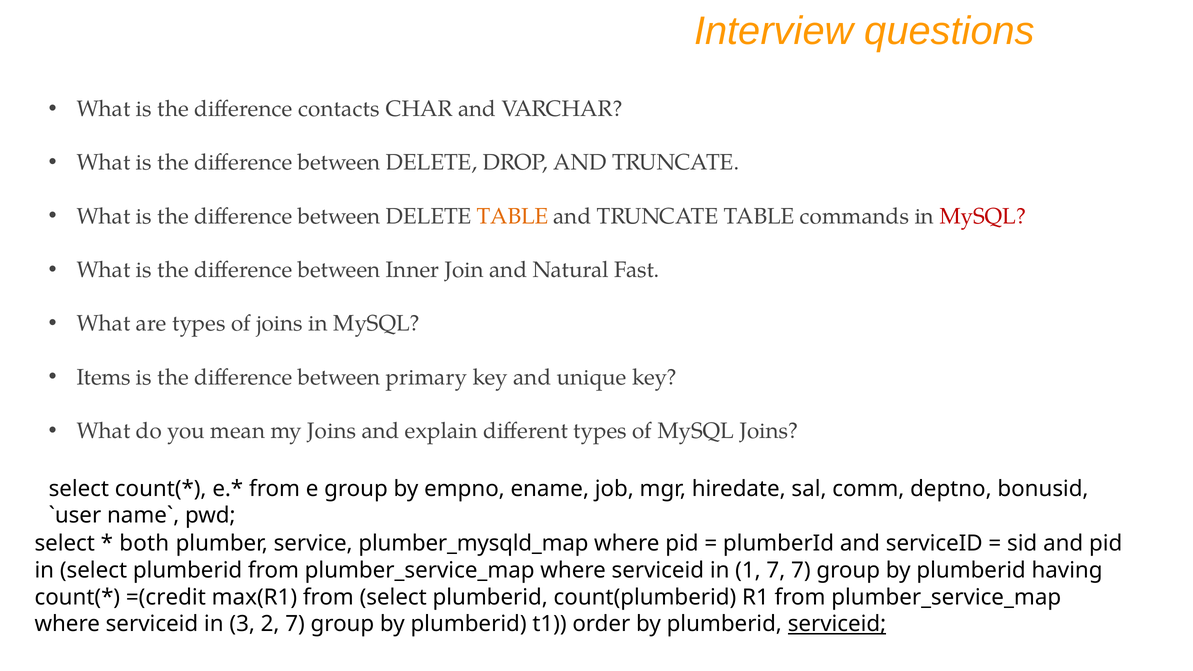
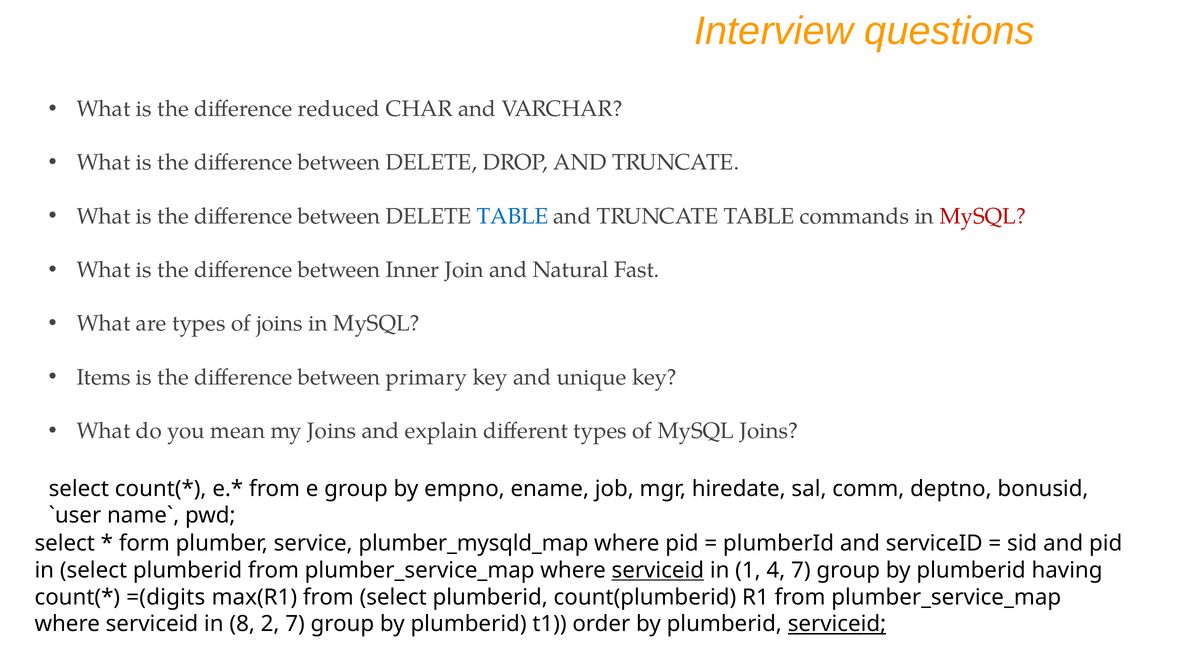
contacts: contacts -> reduced
TABLE at (513, 216) colour: orange -> blue
both: both -> form
serviceid at (658, 570) underline: none -> present
1 7: 7 -> 4
=(credit: =(credit -> =(digits
3: 3 -> 8
